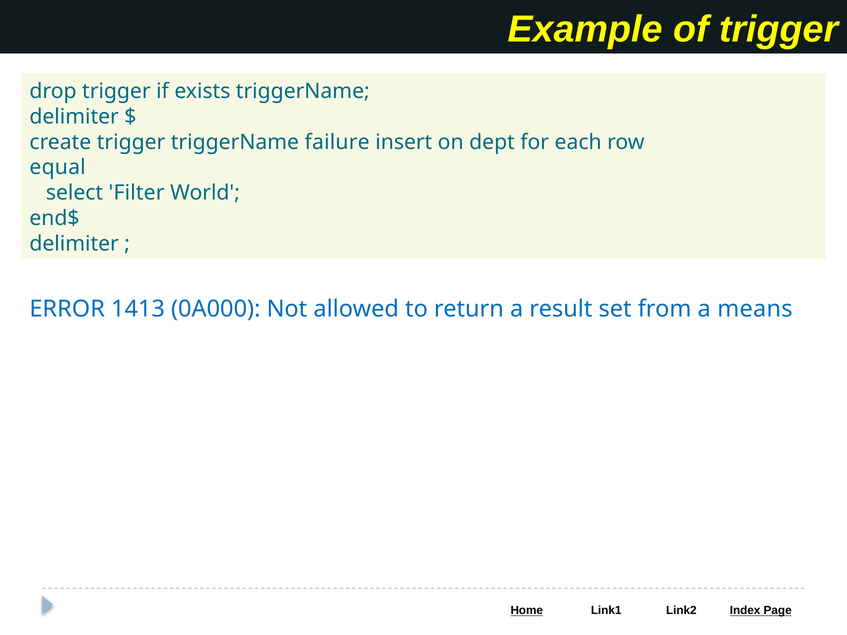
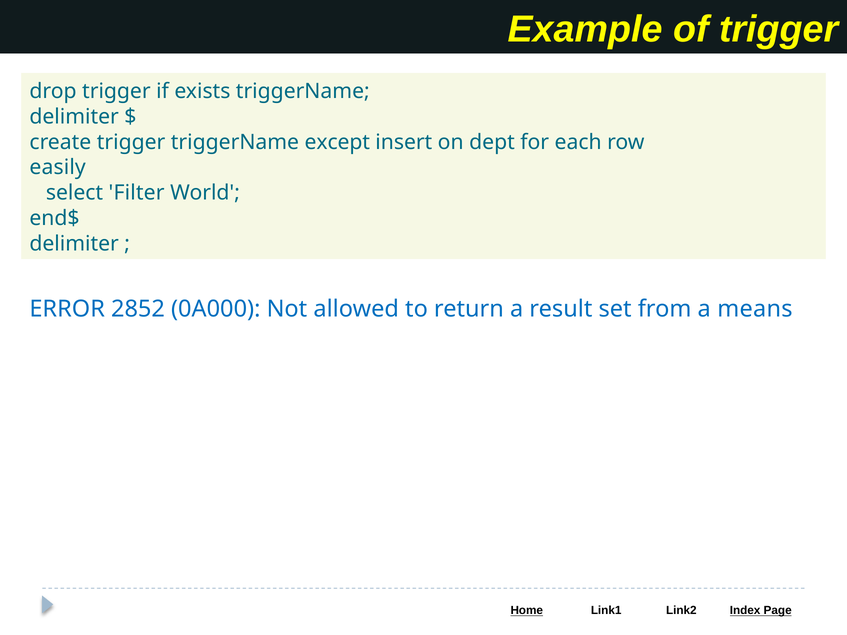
failure: failure -> except
equal: equal -> easily
1413: 1413 -> 2852
